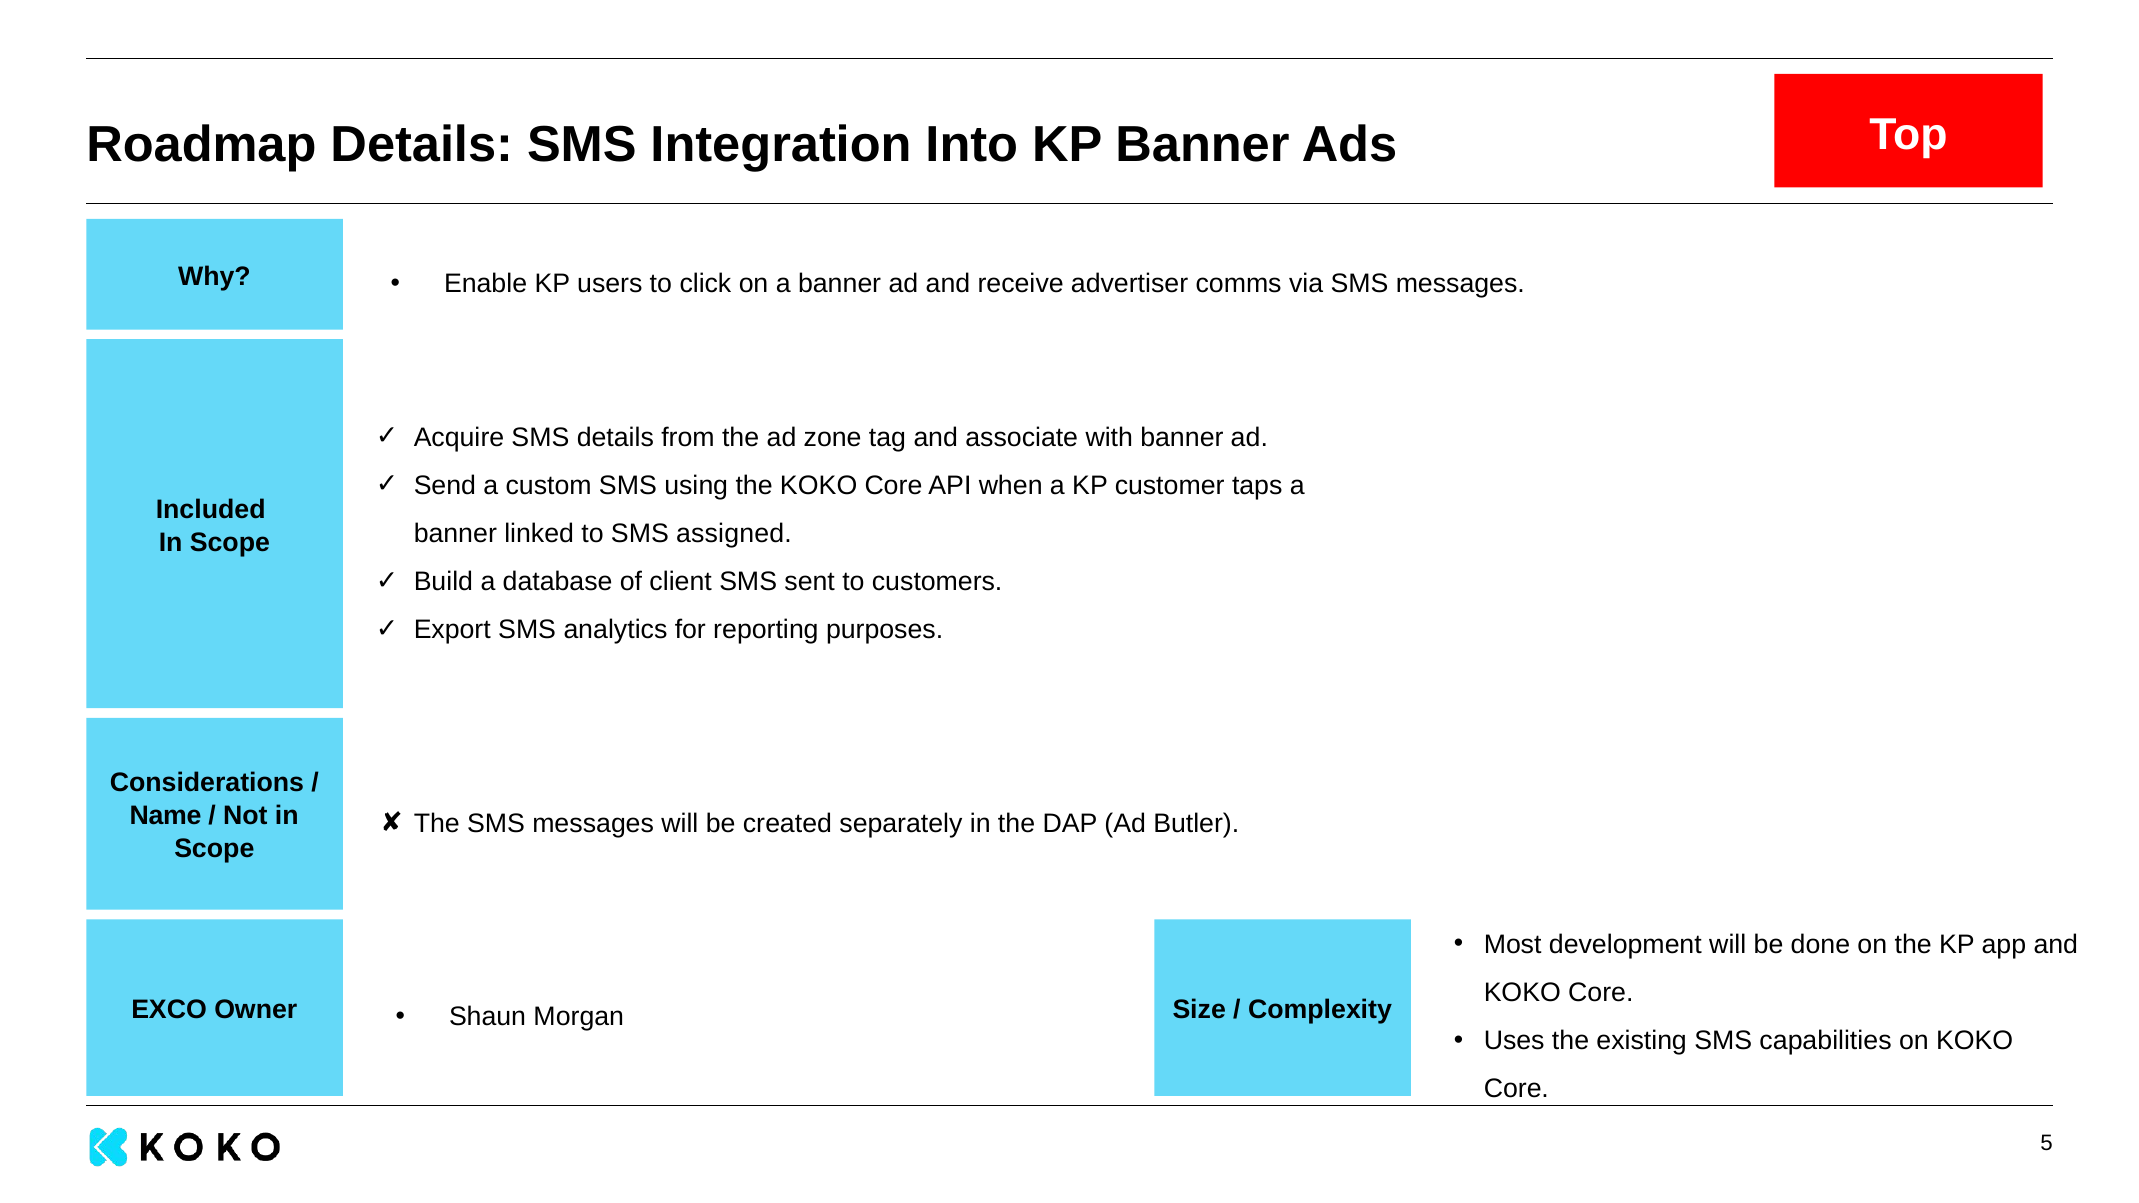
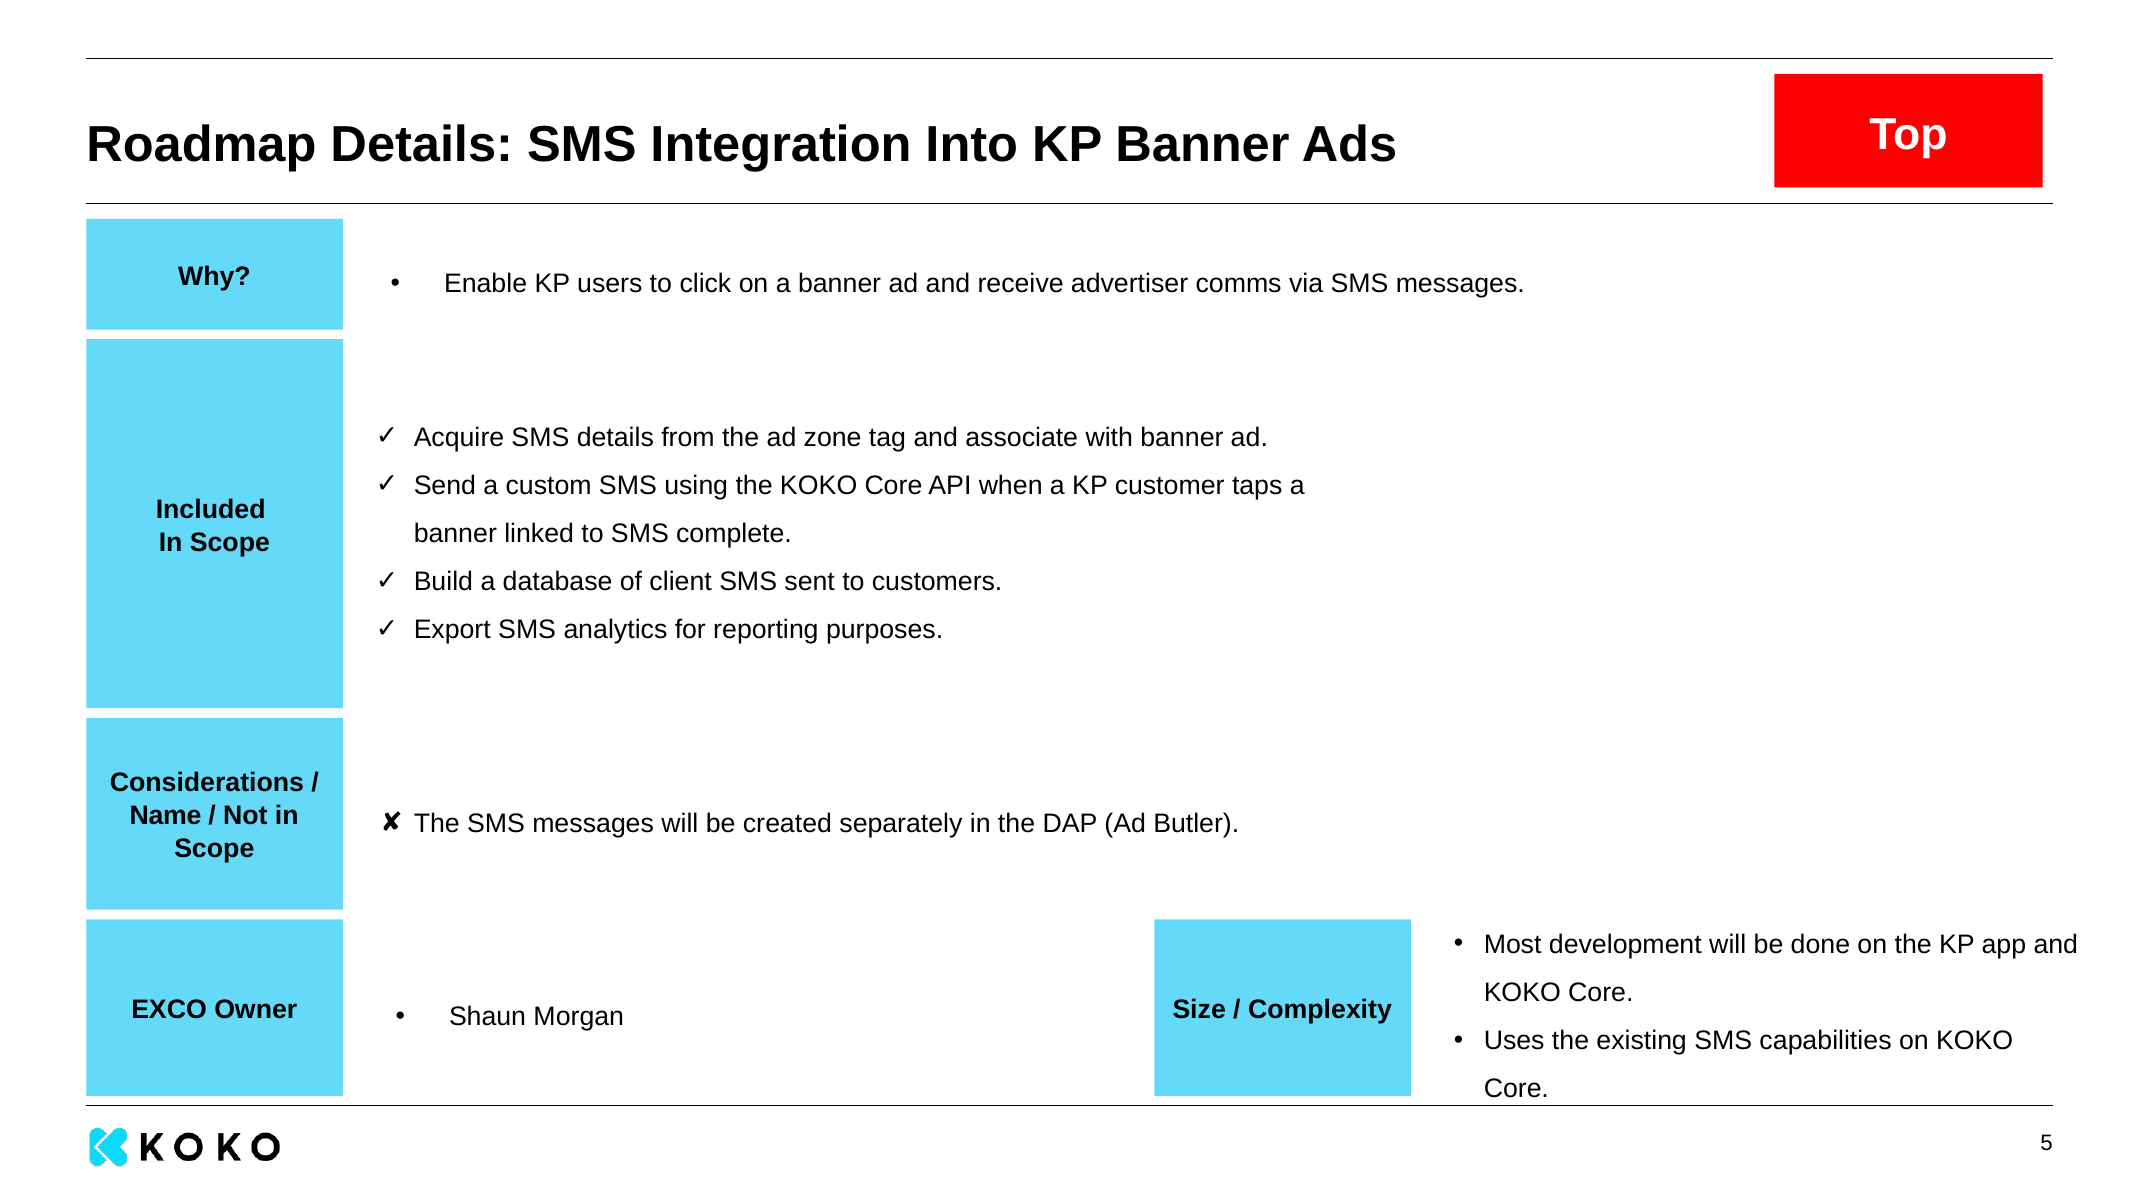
assigned: assigned -> complete
